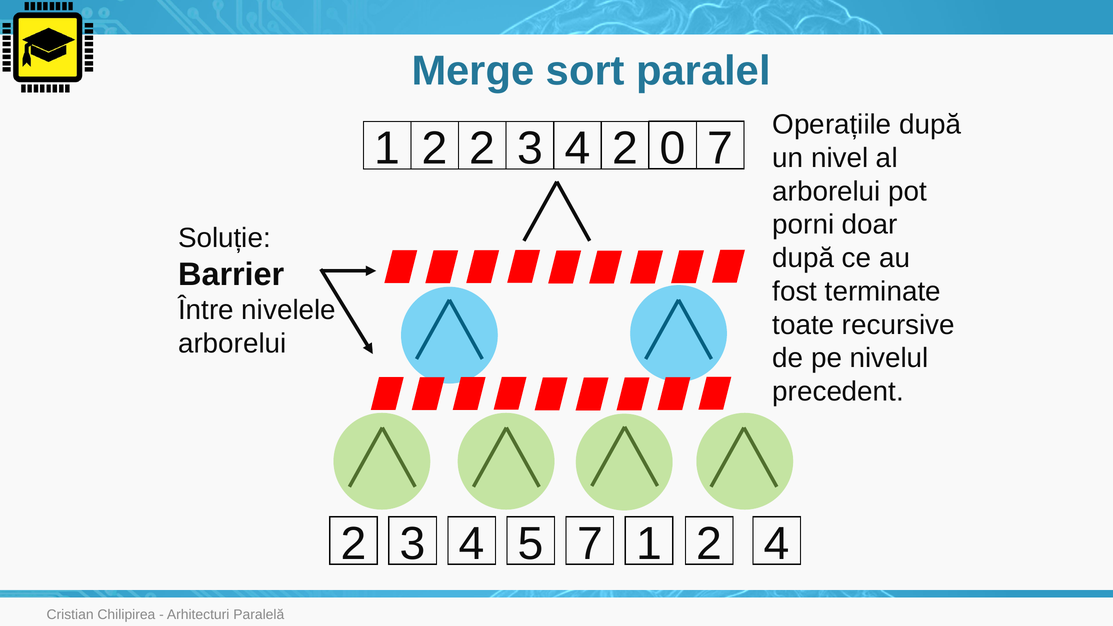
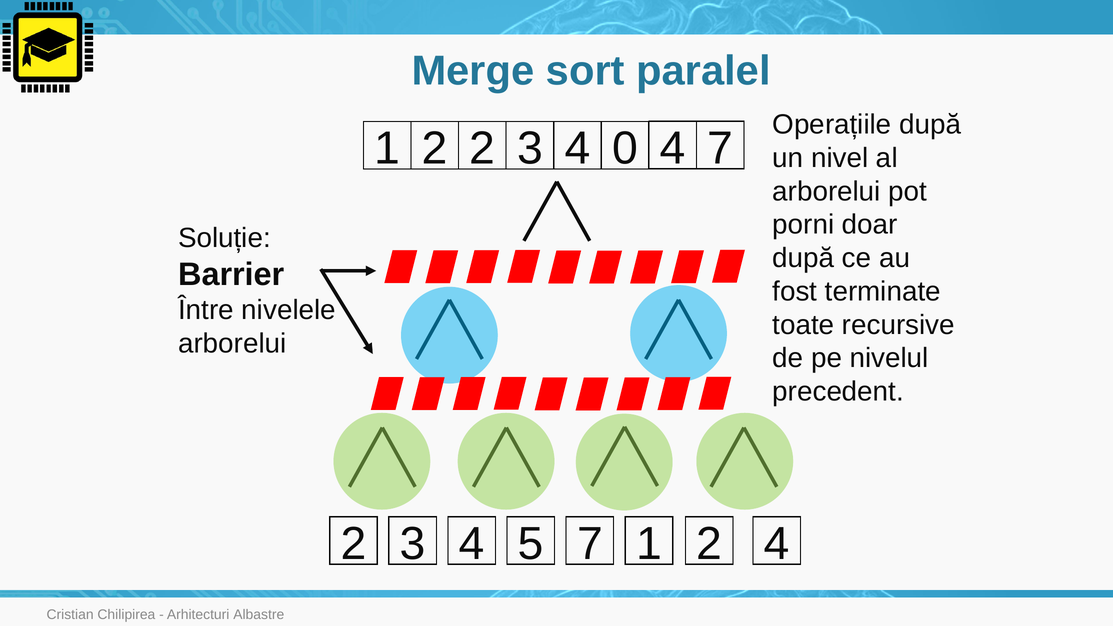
1 2 2: 2 -> 0
4 0: 0 -> 4
Paralelă: Paralelă -> Albastre
